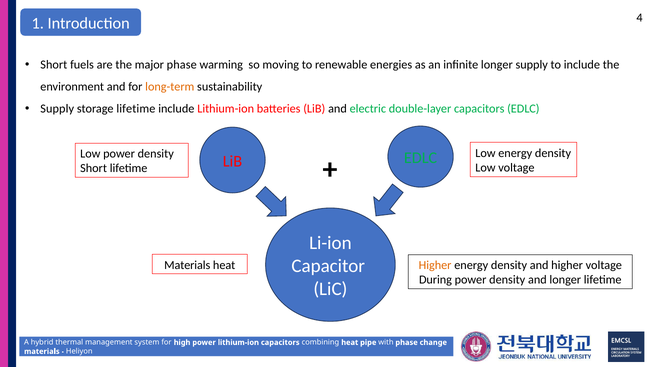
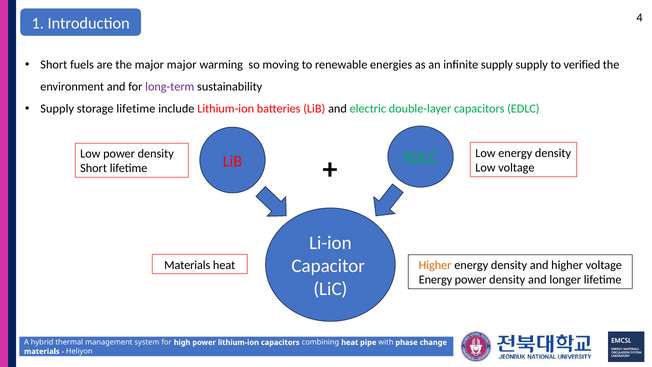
major phase: phase -> major
infinite longer: longer -> supply
to include: include -> verified
long-term colour: orange -> purple
During at (435, 280): During -> Energy
